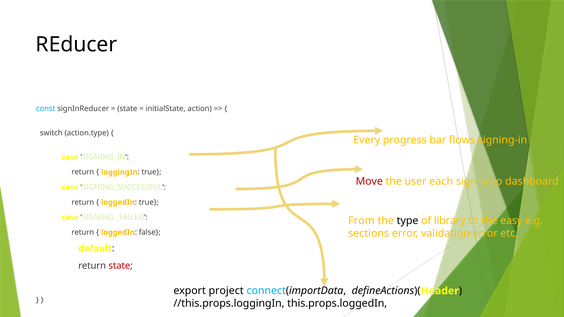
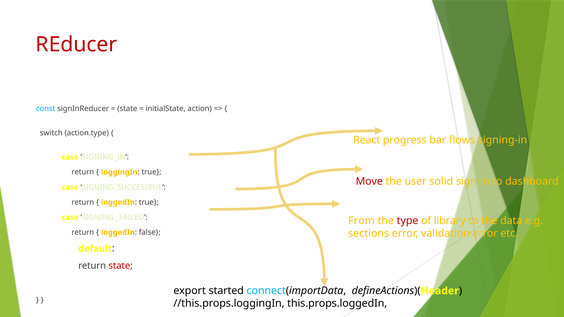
REducer colour: black -> red
Every: Every -> React
each: each -> solid
type colour: black -> red
easy: easy -> data
project: project -> started
